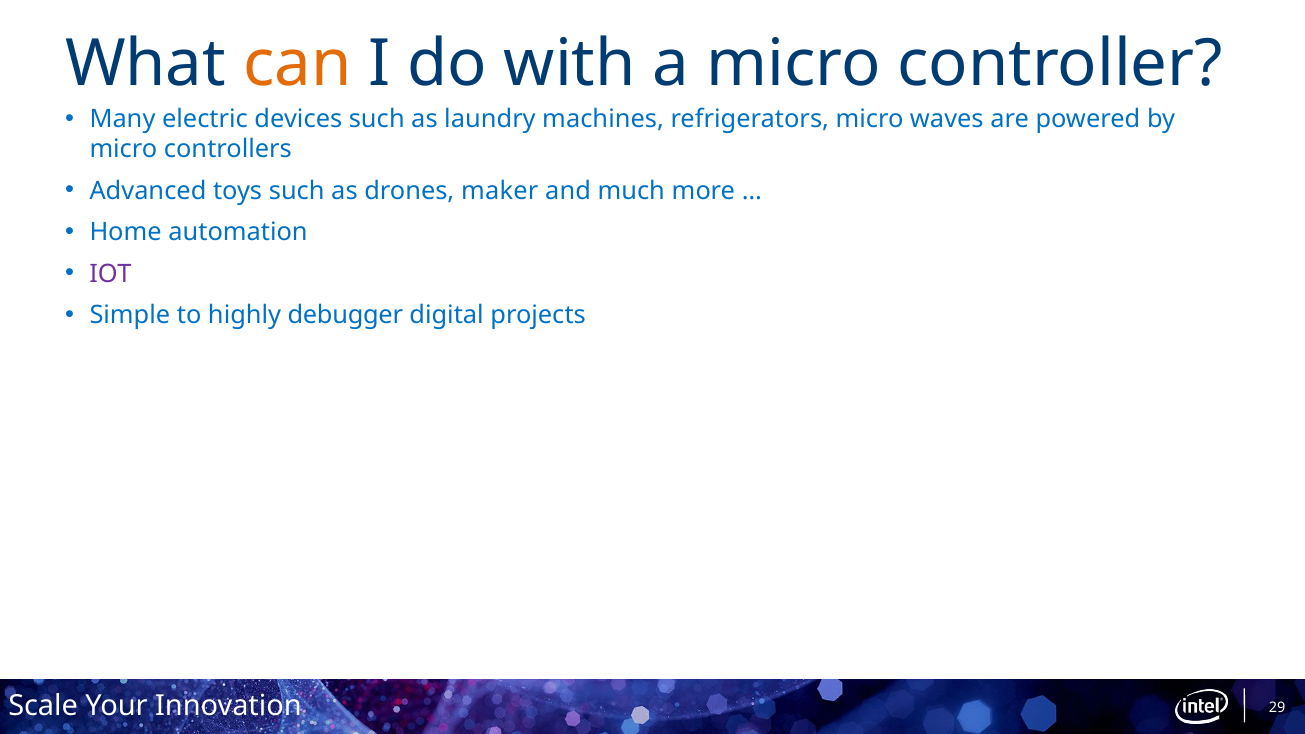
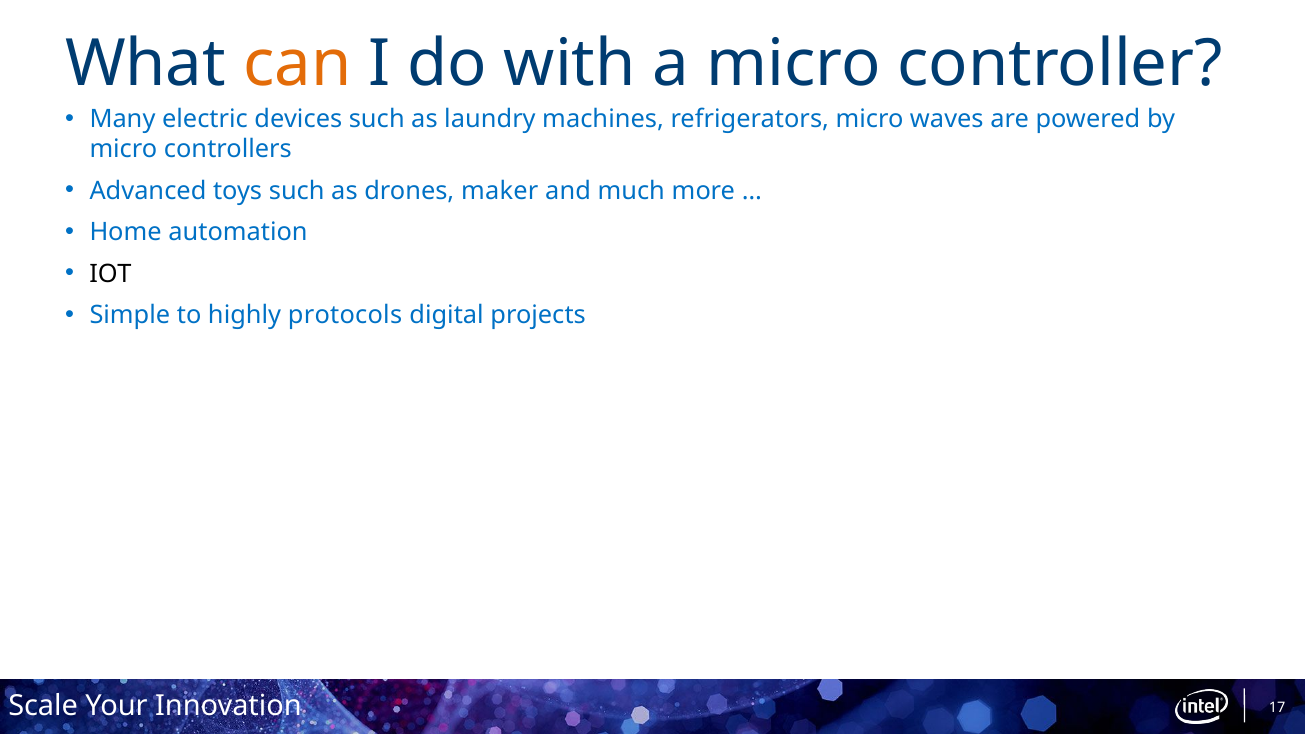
IOT colour: purple -> black
debugger: debugger -> protocols
29: 29 -> 17
